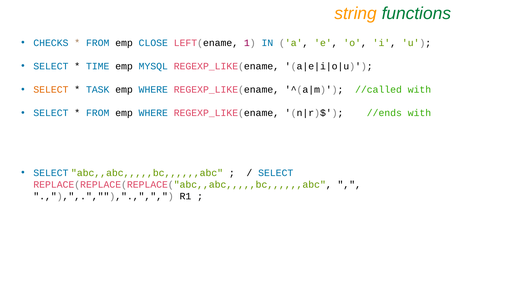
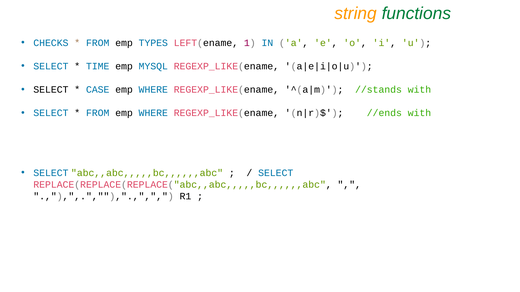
CLOSE: CLOSE -> TYPES
SELECT at (51, 90) colour: orange -> black
TASK: TASK -> CASE
//called: //called -> //stands
